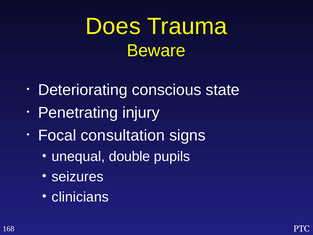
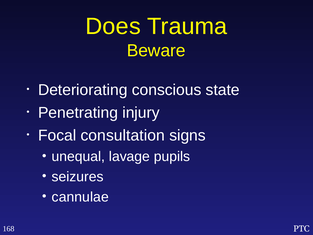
double: double -> lavage
clinicians: clinicians -> cannulae
